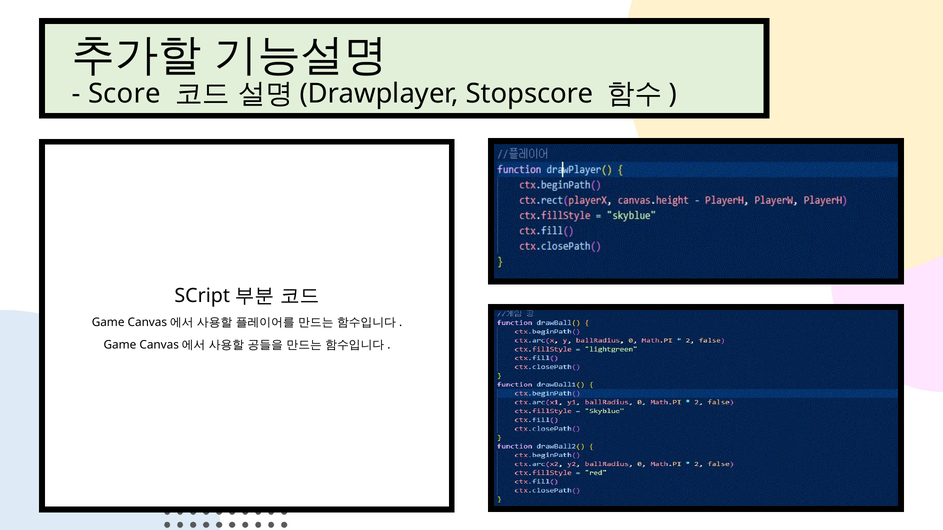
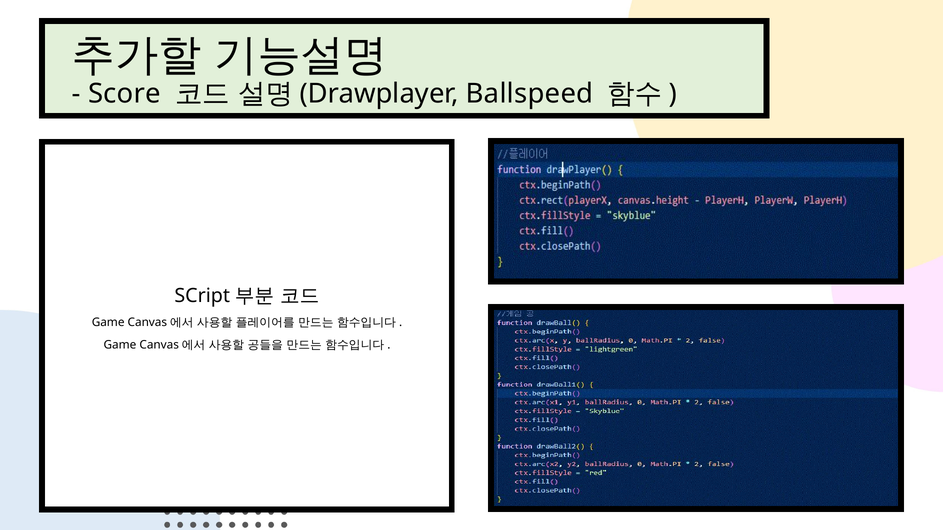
Stopscore: Stopscore -> Ballspeed
